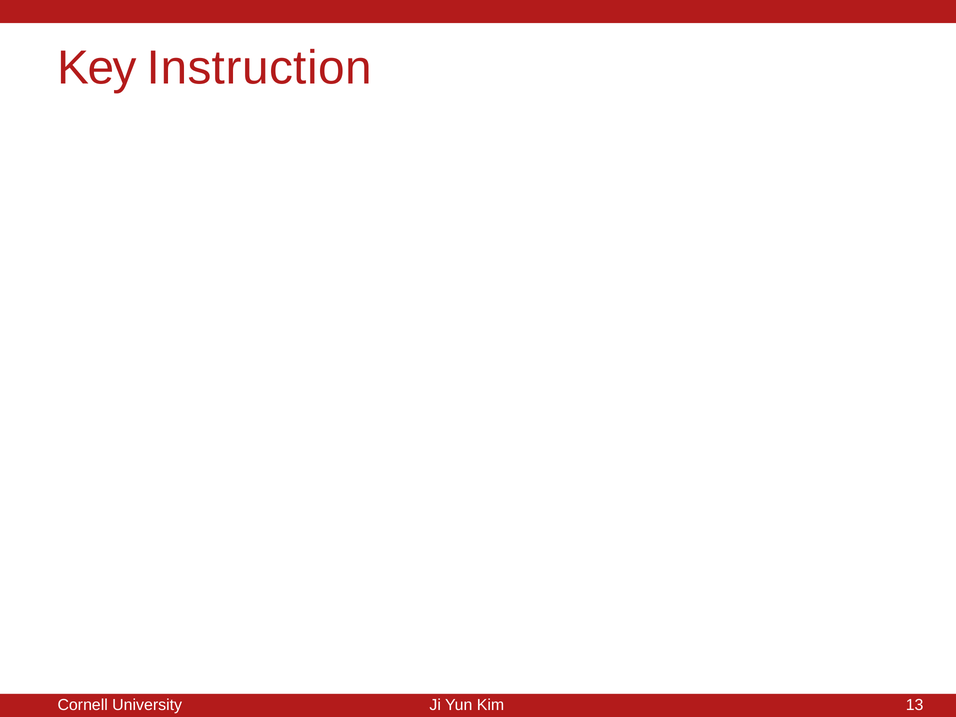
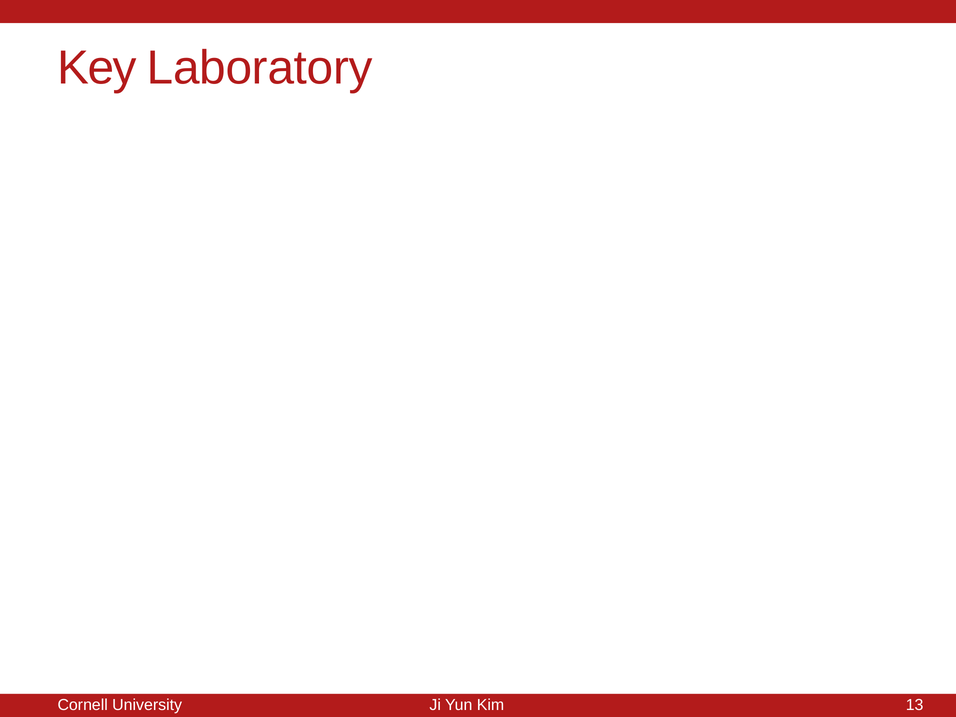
Instruction: Instruction -> Laboratory
